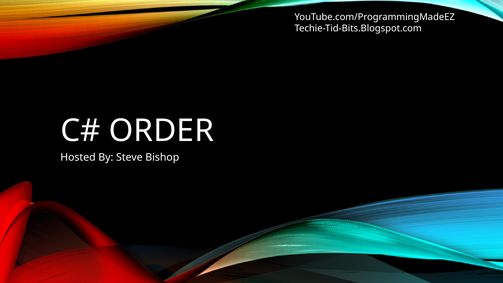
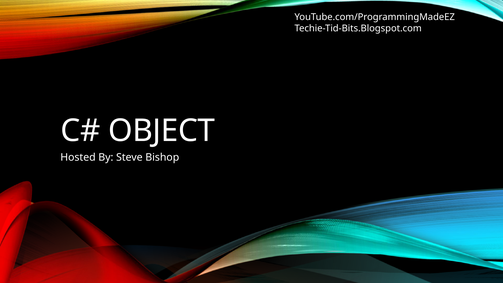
ORDER: ORDER -> OBJECT
